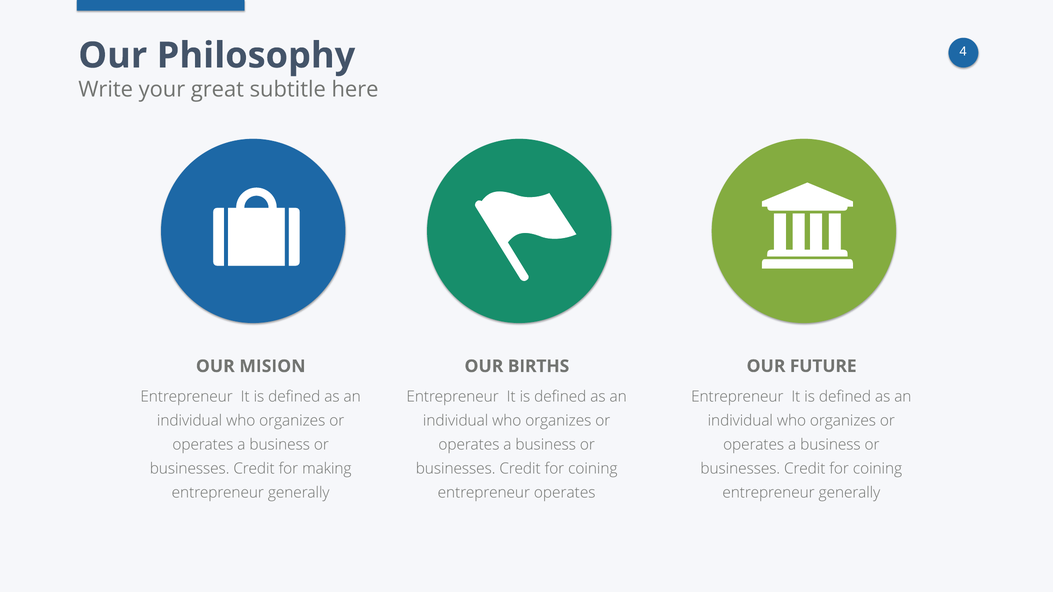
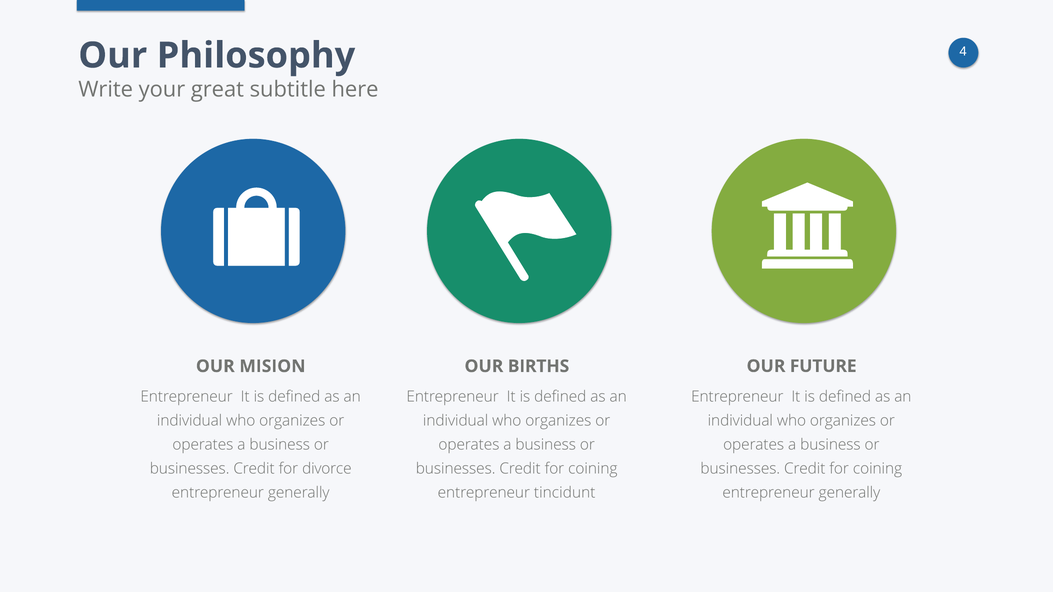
making: making -> divorce
entrepreneur operates: operates -> tincidunt
